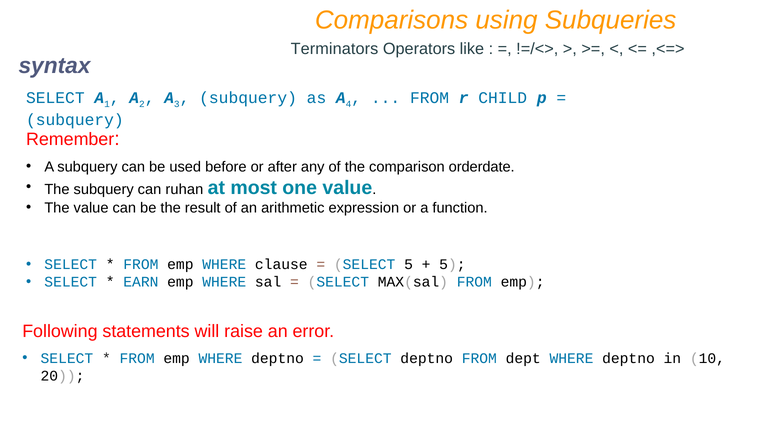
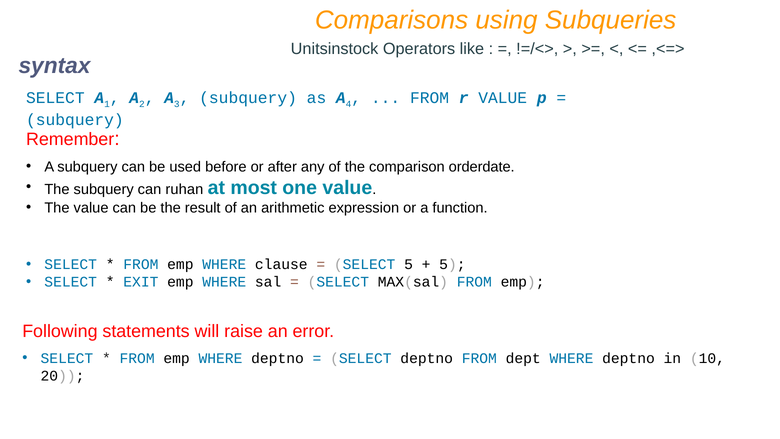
Terminators: Terminators -> Unitsinstock
r CHILD: CHILD -> VALUE
EARN: EARN -> EXIT
